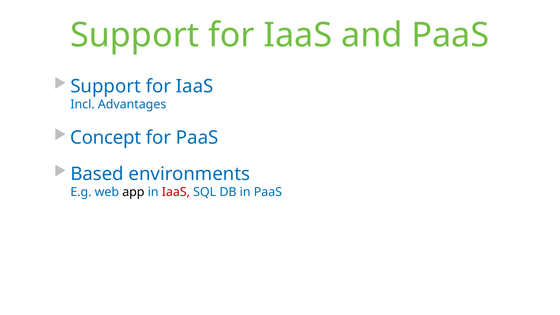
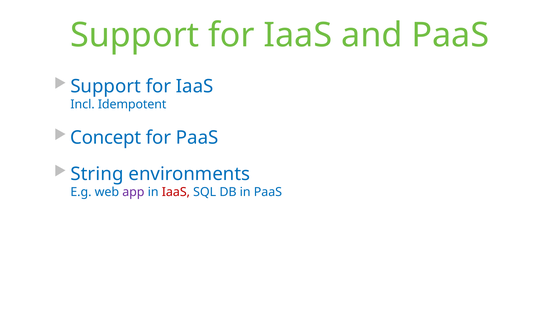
Advantages: Advantages -> Idempotent
Based: Based -> String
app colour: black -> purple
